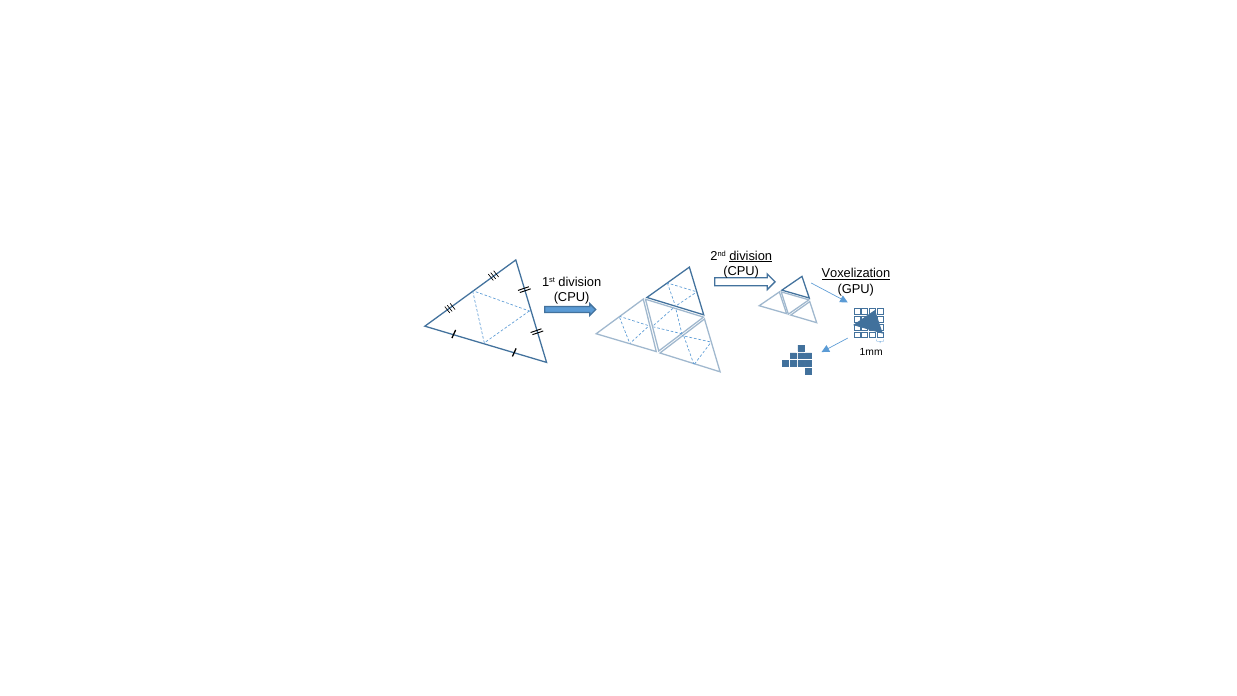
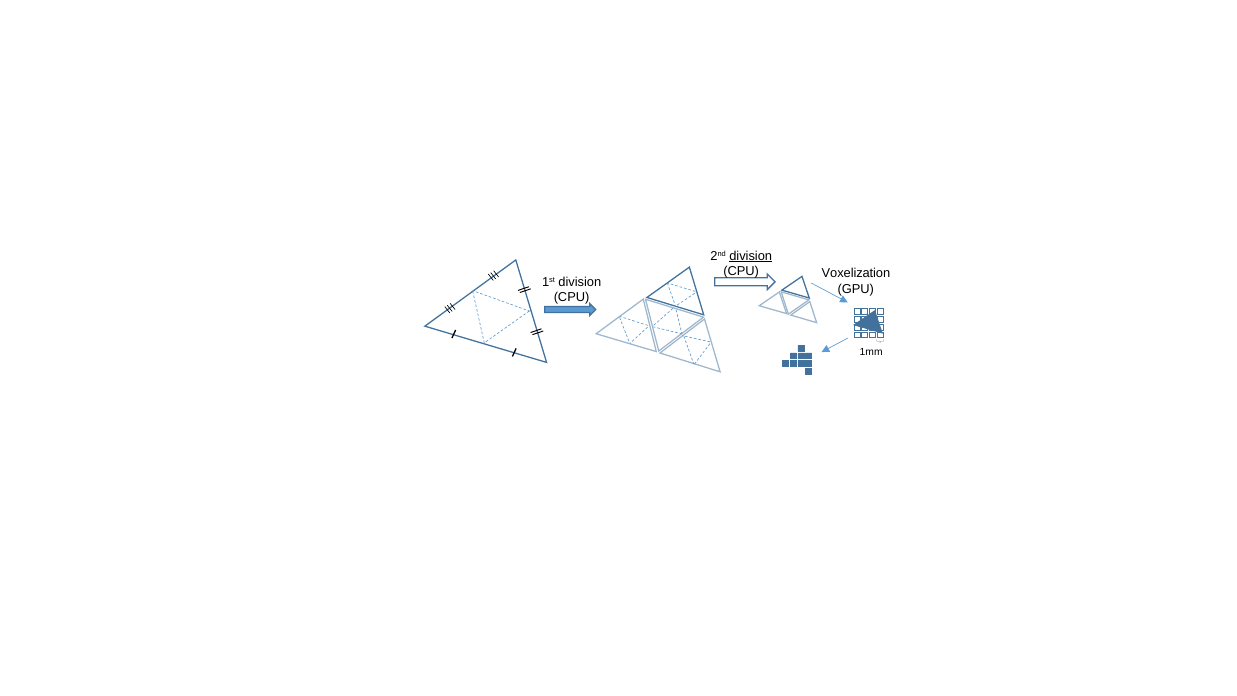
Voxelization underline: present -> none
